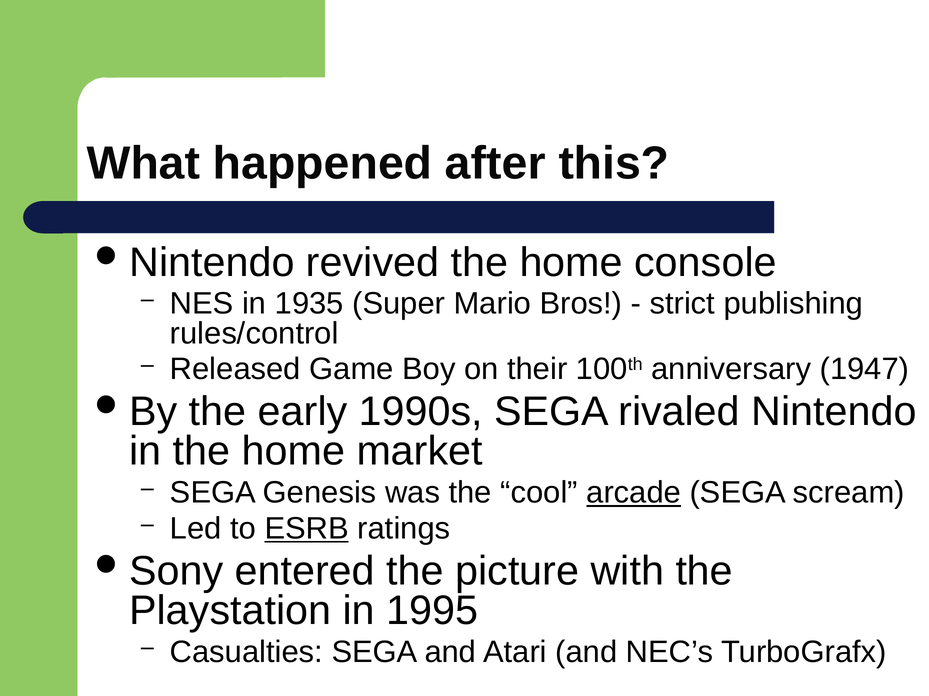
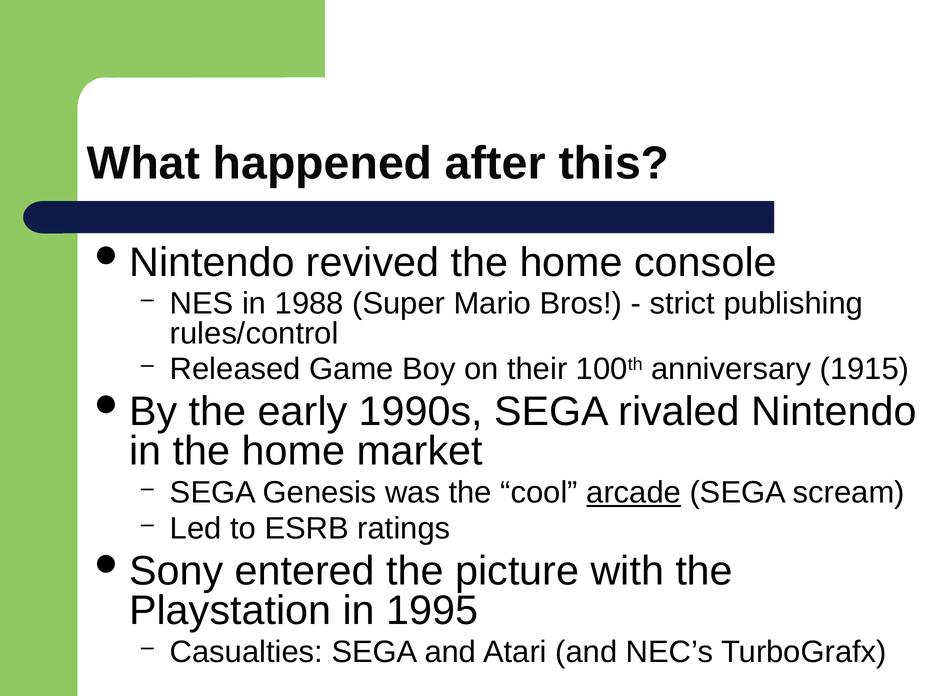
1935: 1935 -> 1988
1947: 1947 -> 1915
ESRB underline: present -> none
